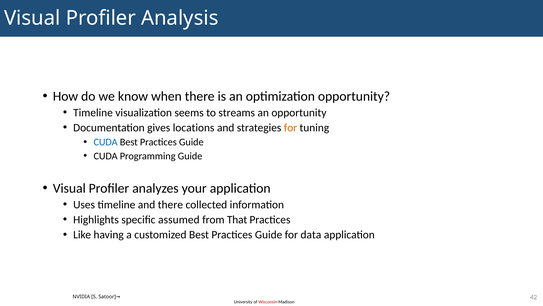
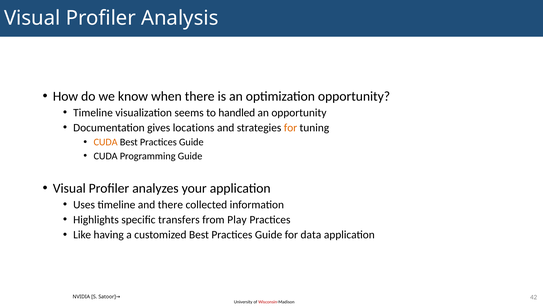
streams: streams -> handled
CUDA at (106, 142) colour: blue -> orange
assumed: assumed -> transfers
That: That -> Play
